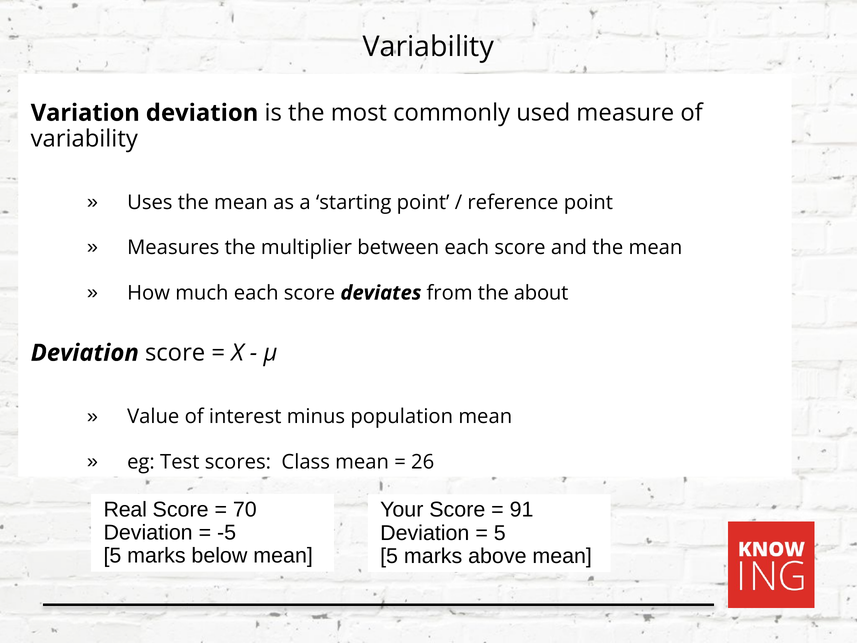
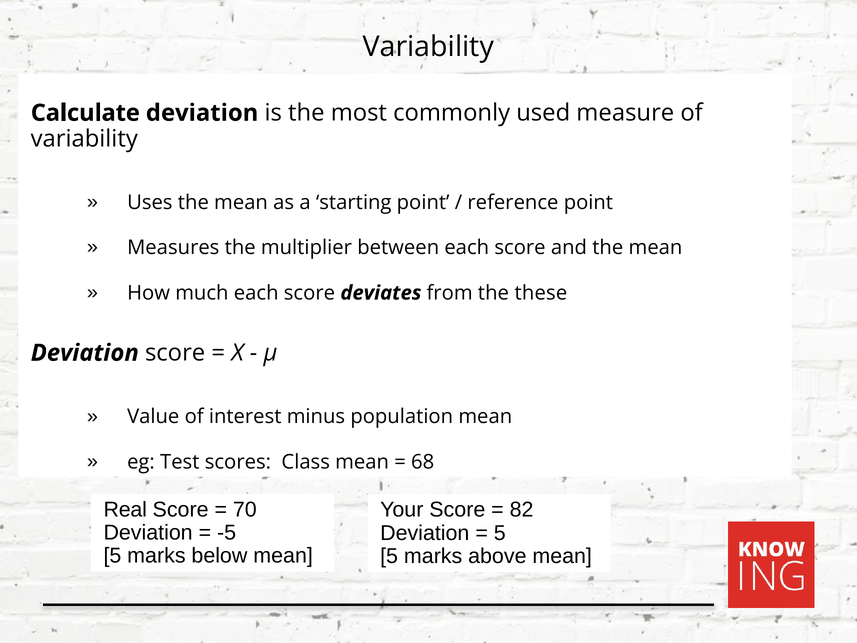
Variation: Variation -> Calculate
about: about -> these
26: 26 -> 68
91: 91 -> 82
